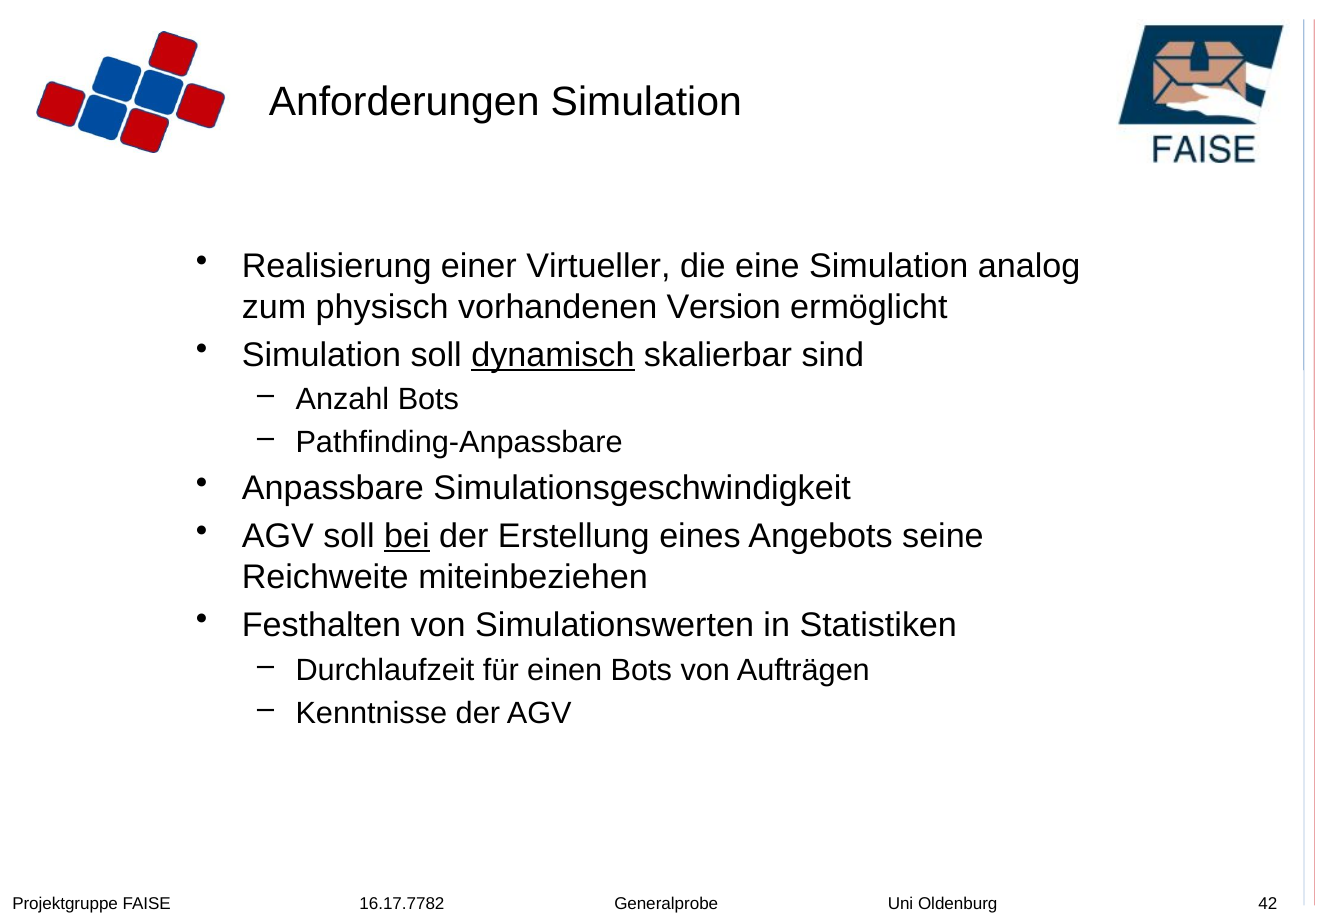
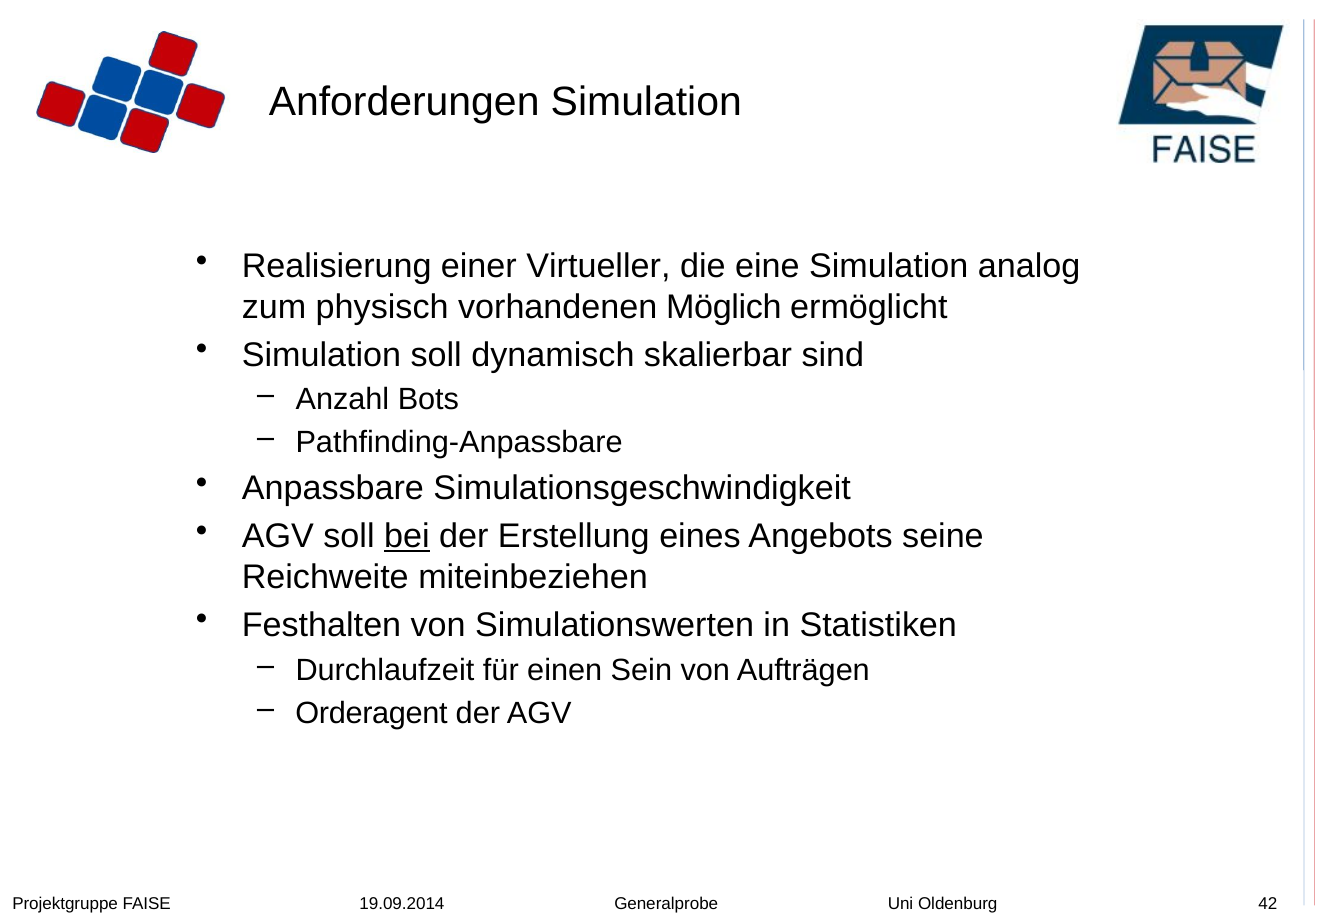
Version: Version -> Möglich
dynamisch underline: present -> none
einen Bots: Bots -> Sein
Kenntnisse: Kenntnisse -> Orderagent
16.17.7782: 16.17.7782 -> 19.09.2014
